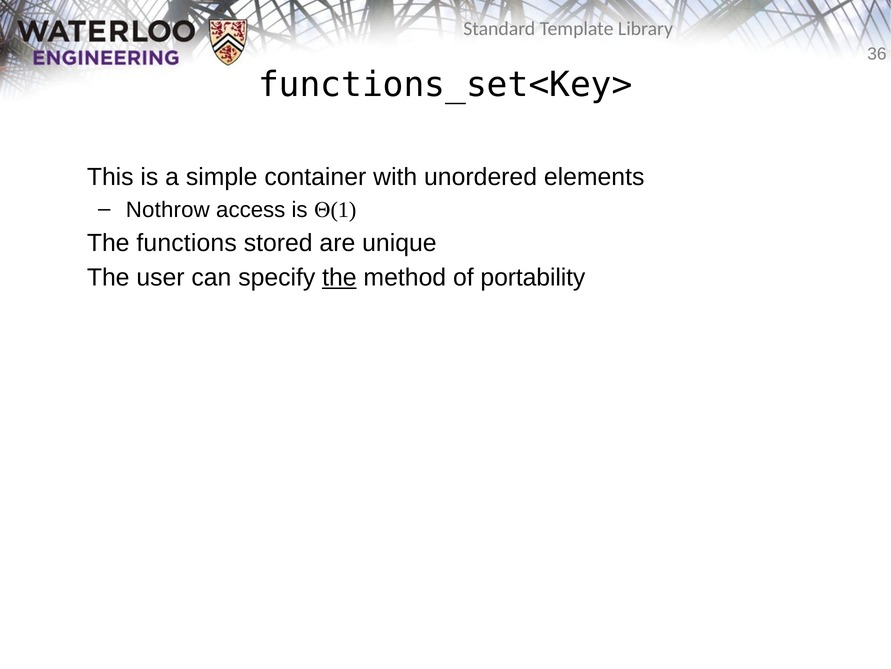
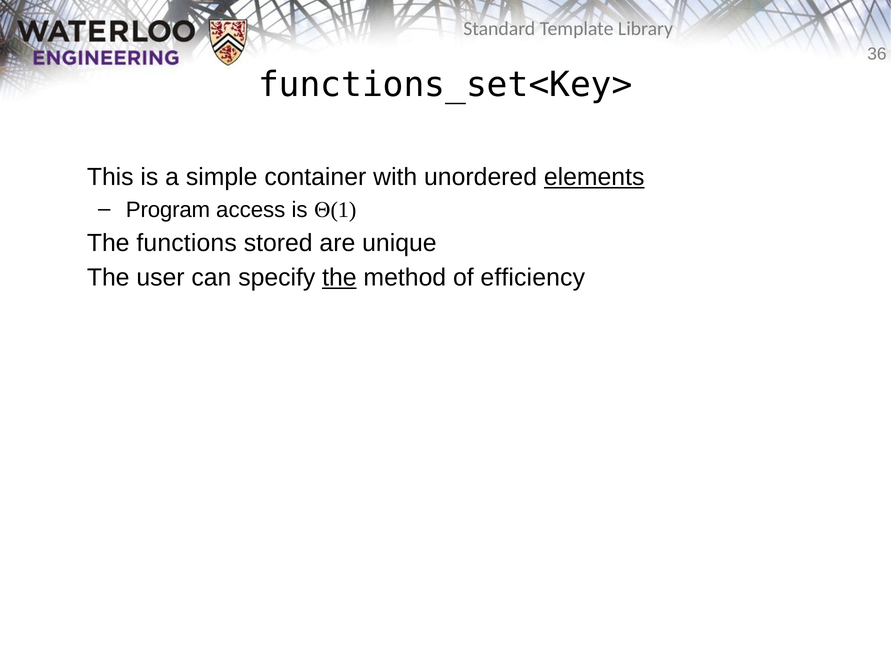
elements underline: none -> present
Nothrow: Nothrow -> Program
portability: portability -> efficiency
